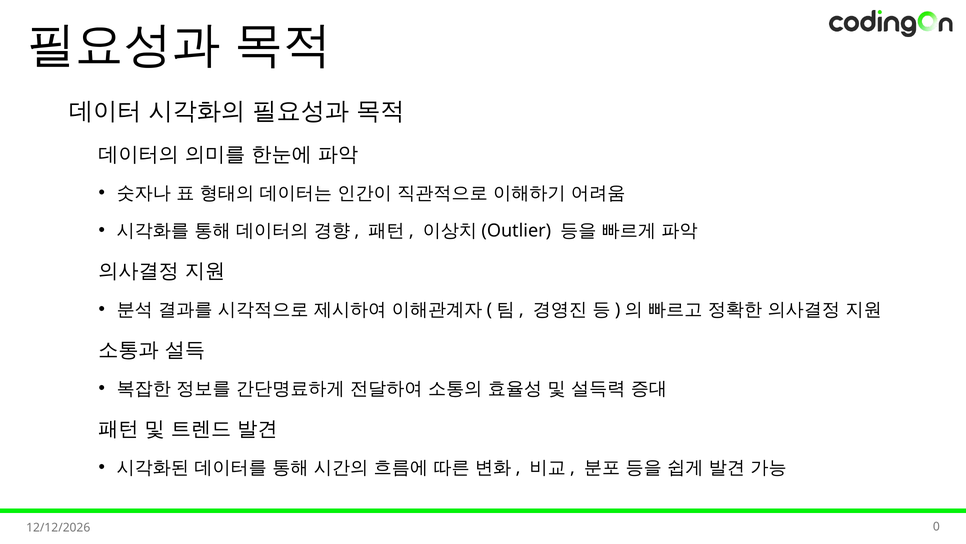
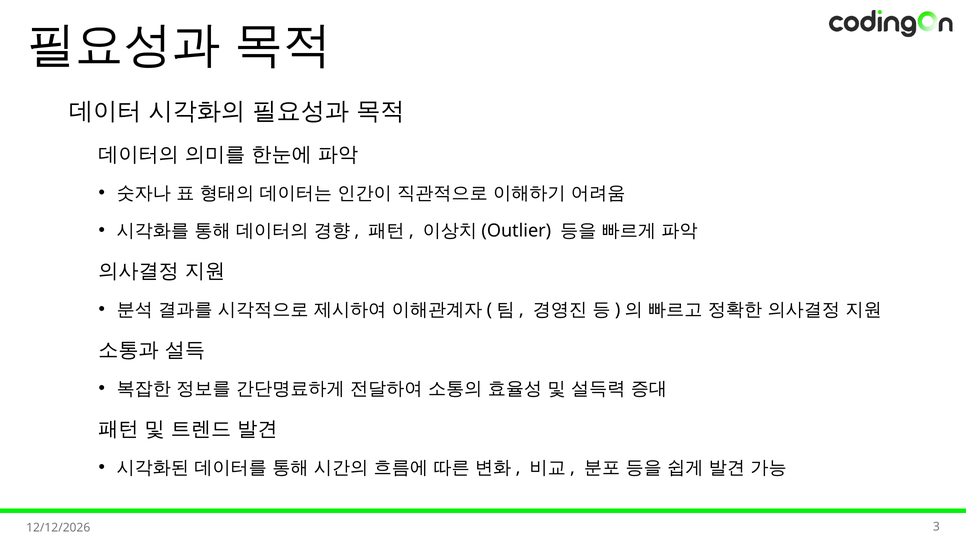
0: 0 -> 3
